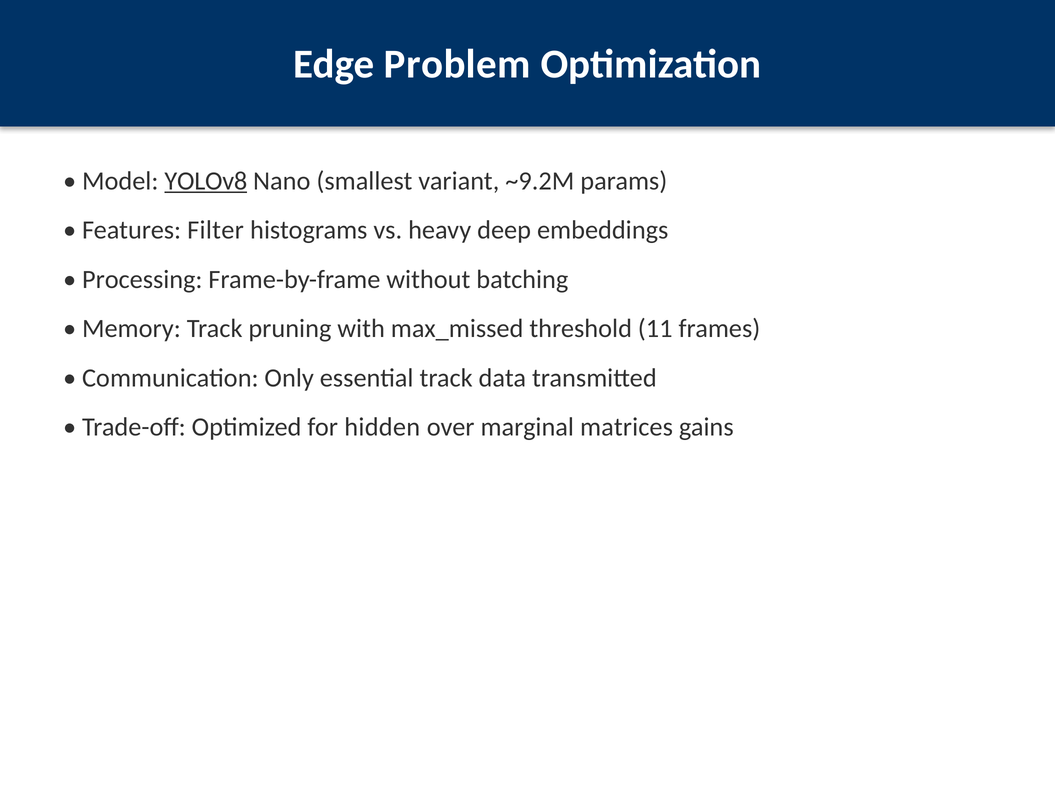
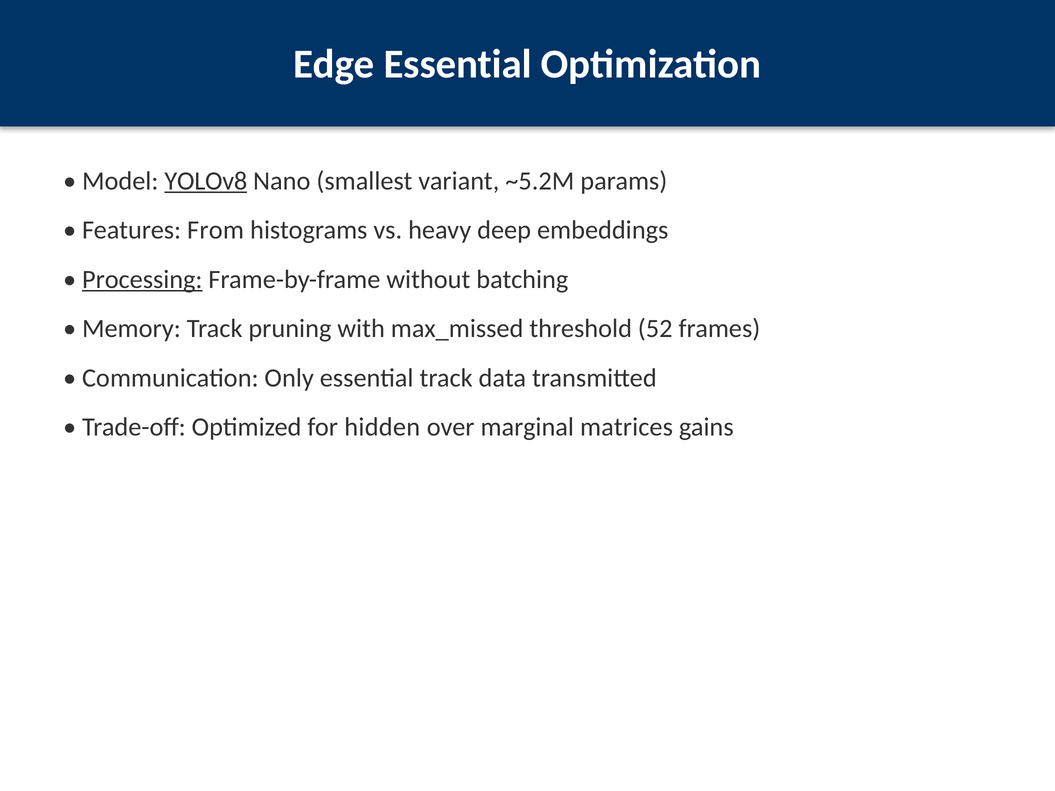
Edge Problem: Problem -> Essential
~9.2M: ~9.2M -> ~5.2M
Filter: Filter -> From
Processing underline: none -> present
11: 11 -> 52
